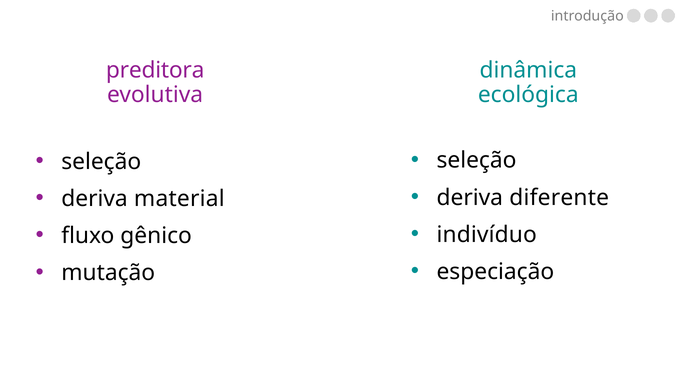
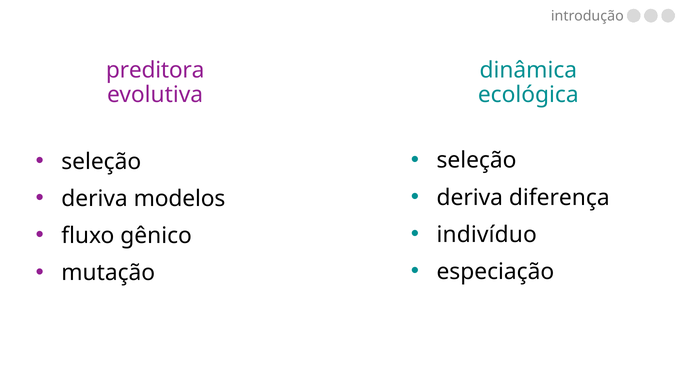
diferente: diferente -> diferença
material: material -> modelos
